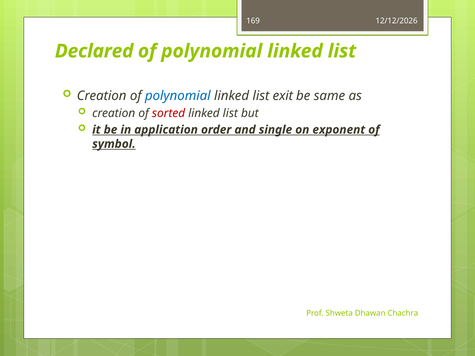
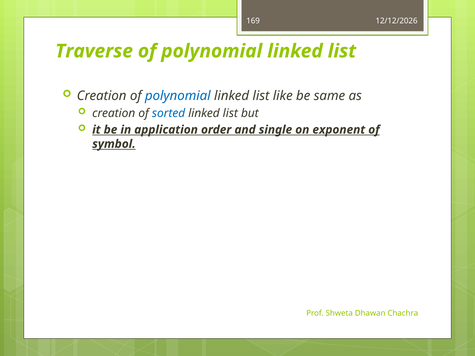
Declared: Declared -> Traverse
exit: exit -> like
sorted colour: red -> blue
